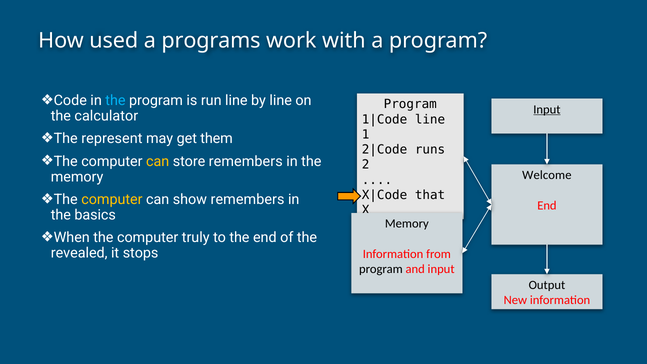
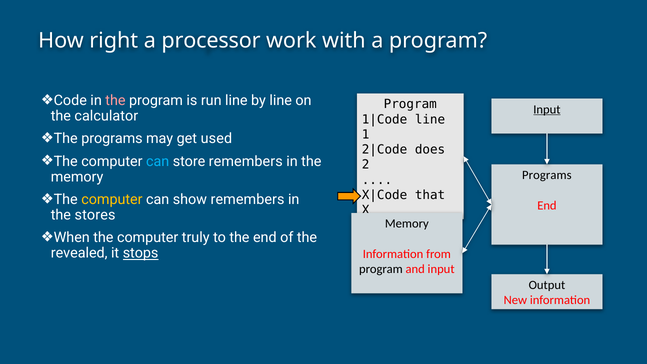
used: used -> right
programs: programs -> processor
the at (115, 100) colour: light blue -> pink
represent at (112, 139): represent -> programs
them: them -> used
runs: runs -> does
can at (158, 161) colour: yellow -> light blue
Welcome at (547, 175): Welcome -> Programs
basics: basics -> stores
stops underline: none -> present
